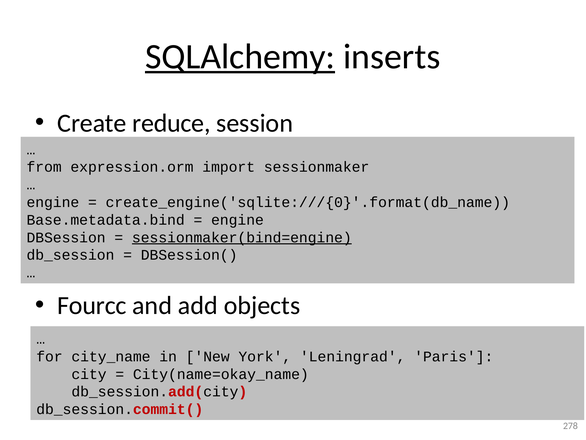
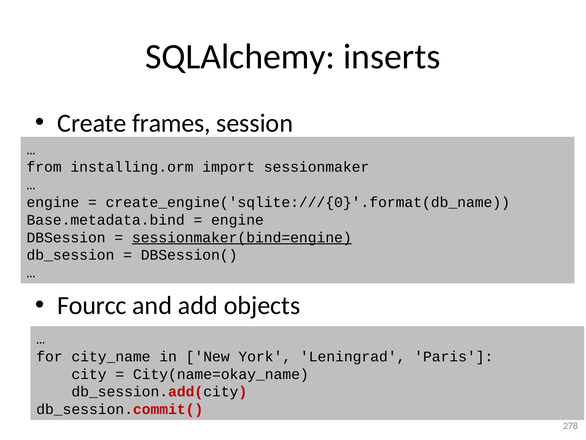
SQLAlchemy underline: present -> none
reduce: reduce -> frames
expression.orm: expression.orm -> installing.orm
